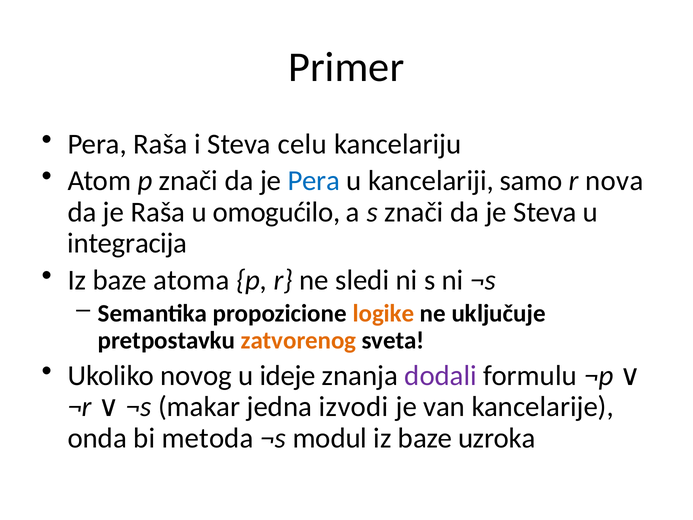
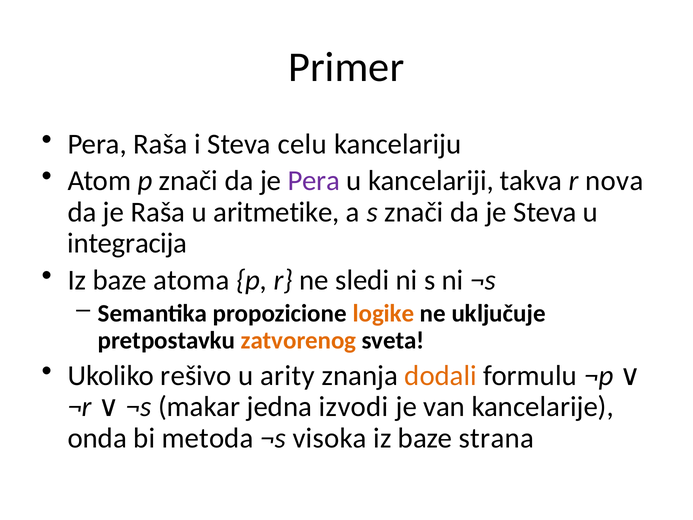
Pera at (314, 181) colour: blue -> purple
samo: samo -> takva
omogućilo: omogućilo -> aritmetike
novog: novog -> rešivo
ideje: ideje -> arity
dodali colour: purple -> orange
modul: modul -> visoka
uzroka: uzroka -> strana
